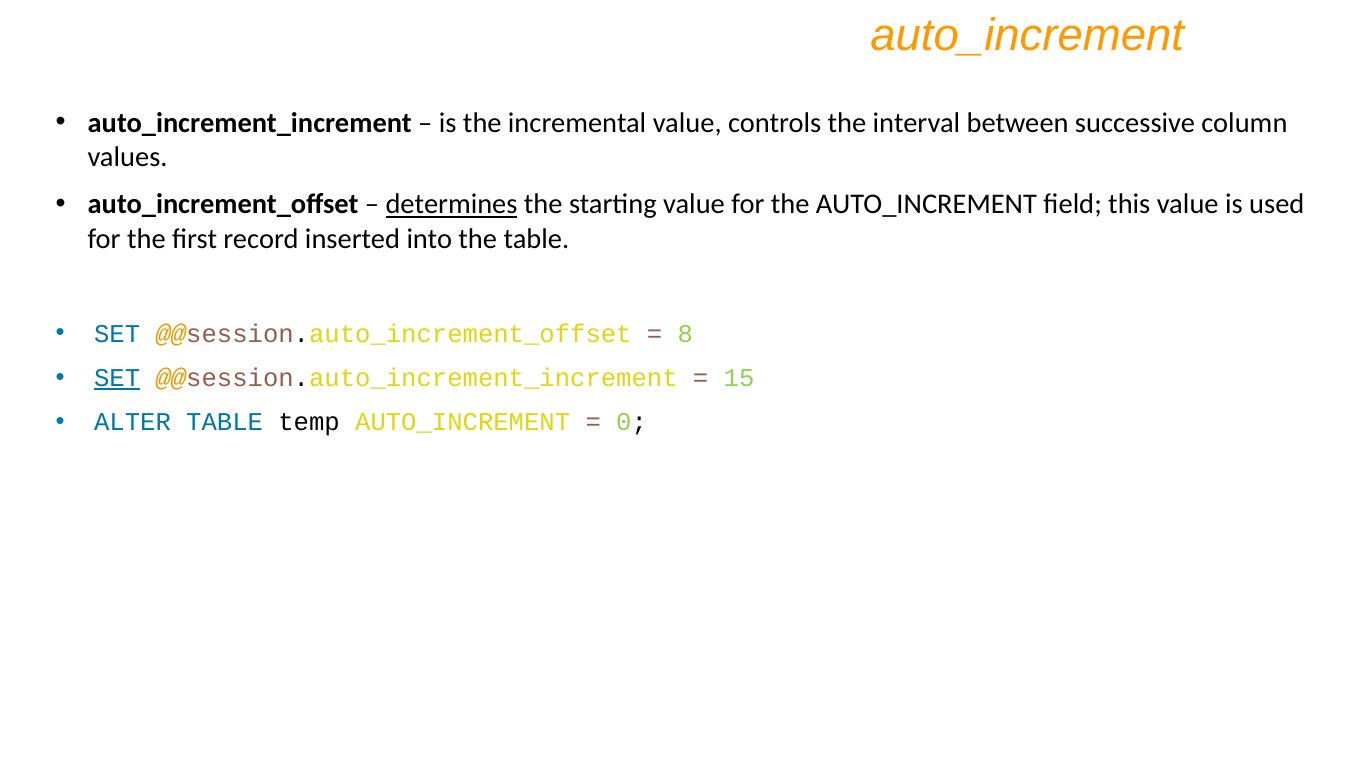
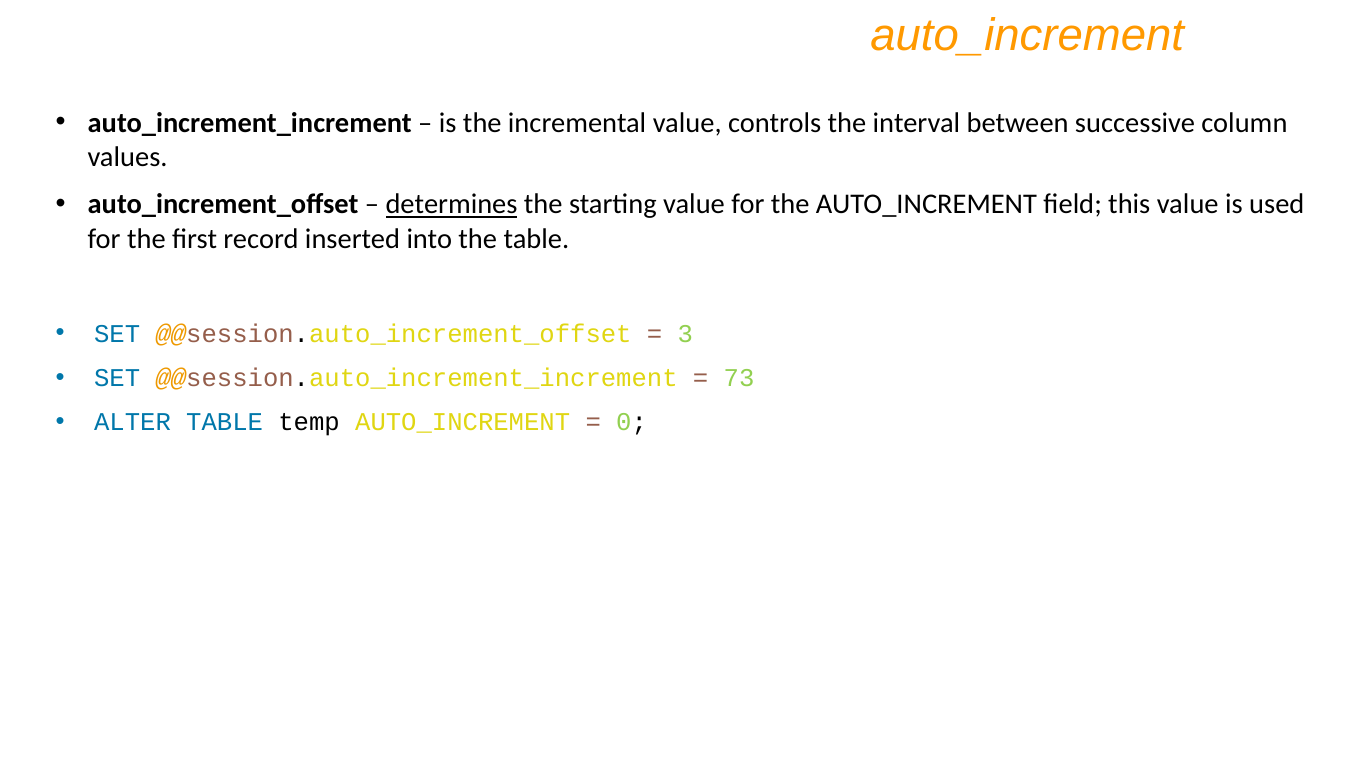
8: 8 -> 3
SET at (117, 378) underline: present -> none
15: 15 -> 73
